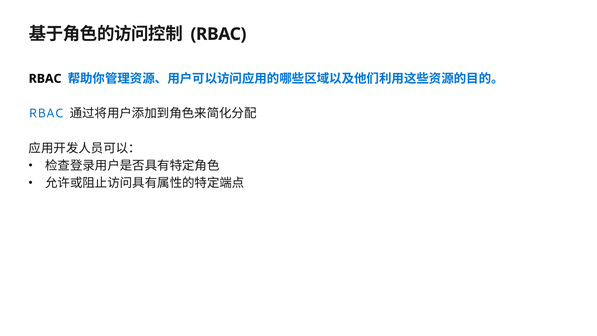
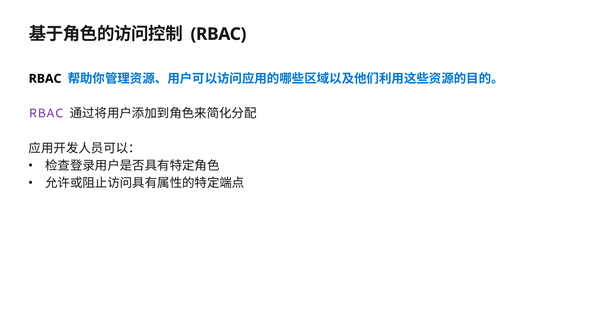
RBAC at (46, 113) colour: blue -> purple
